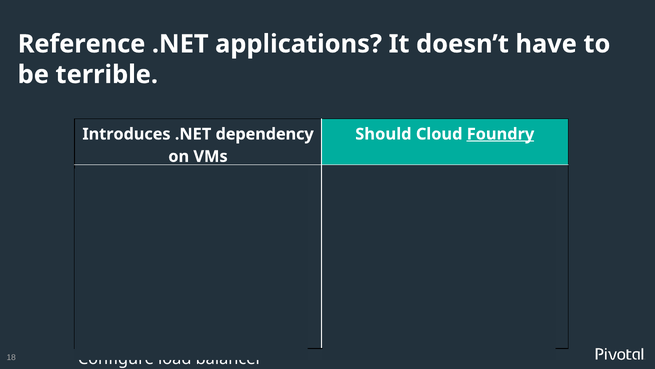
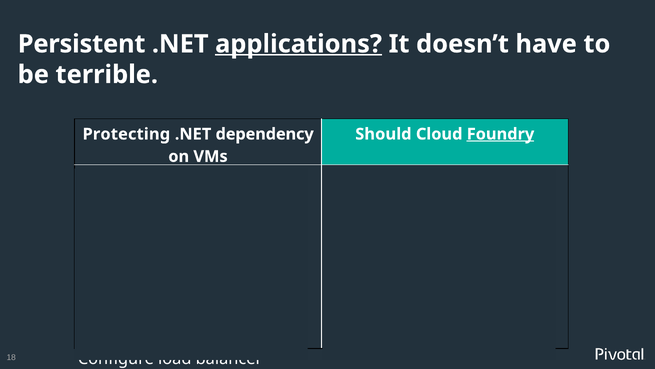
Reference: Reference -> Persistent
applications underline: none -> present
Introduces: Introduces -> Protecting
